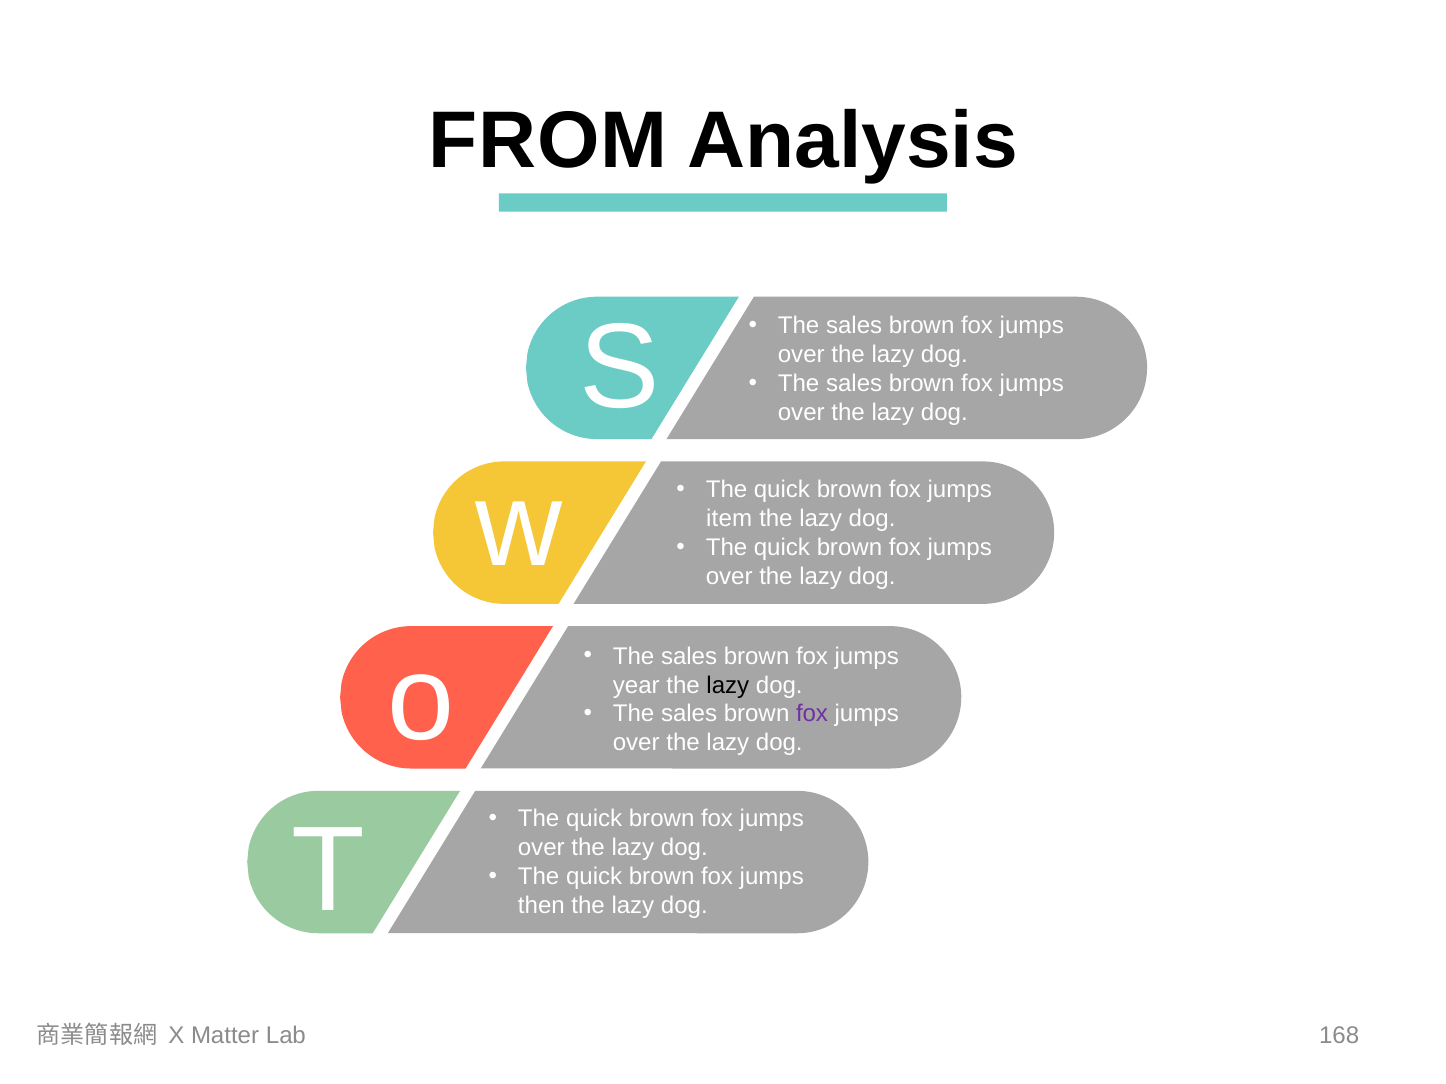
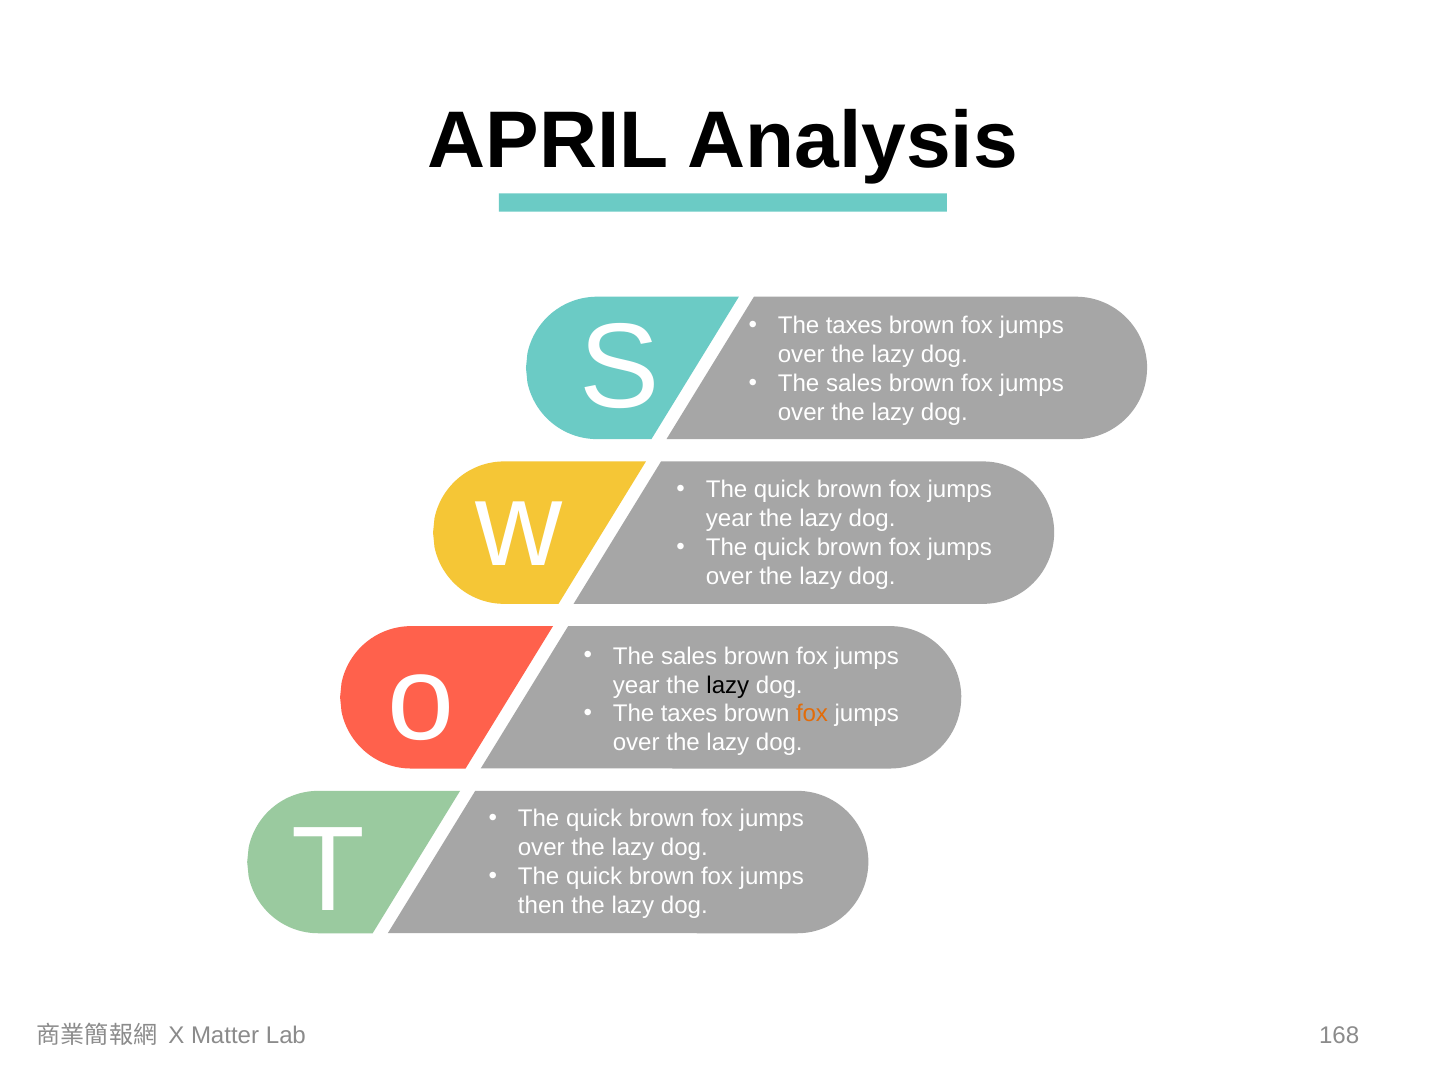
FROM: FROM -> APRIL
sales at (854, 326): sales -> taxes
item at (729, 519): item -> year
sales at (689, 714): sales -> taxes
fox at (812, 714) colour: purple -> orange
